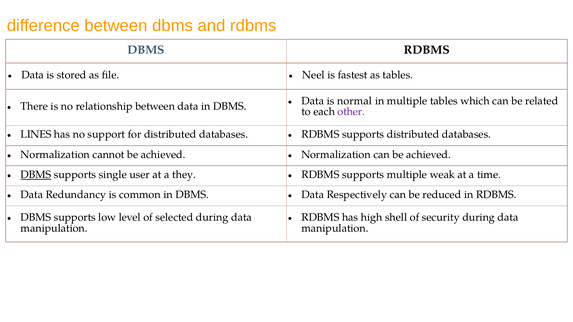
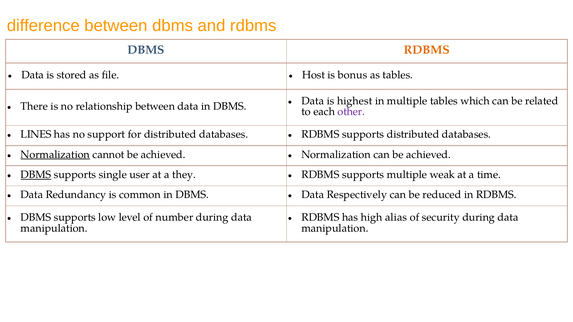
RDBMS at (427, 50) colour: black -> orange
Neel: Neel -> Host
fastest: fastest -> bonus
normal: normal -> highest
Normalization at (55, 155) underline: none -> present
selected: selected -> number
shell: shell -> alias
